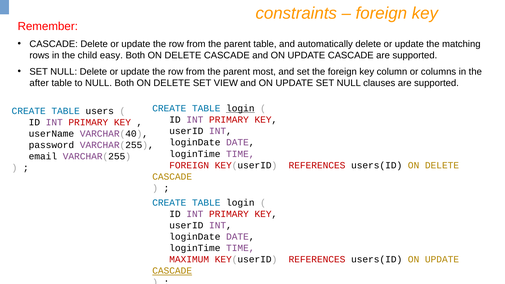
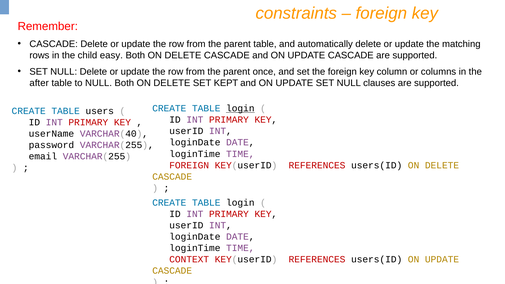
most: most -> once
VIEW: VIEW -> KEPT
MAXIMUM: MAXIMUM -> CONTEXT
CASCADE at (172, 271) underline: present -> none
